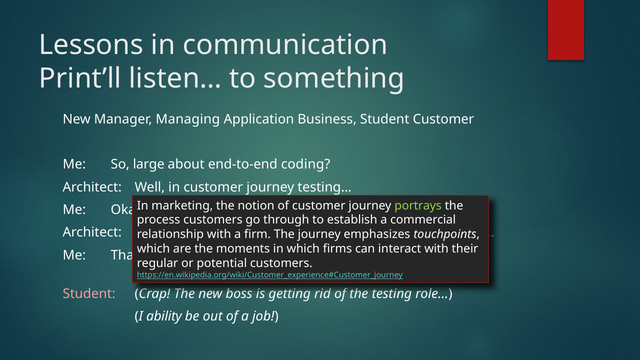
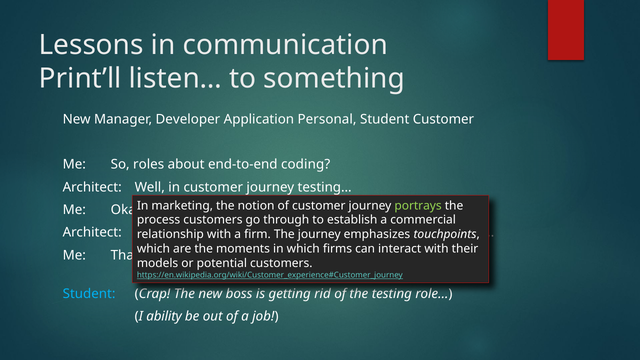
Managing: Managing -> Developer
Business: Business -> Personal
large: large -> roles
regular: regular -> models
Student at (89, 294) colour: pink -> light blue
